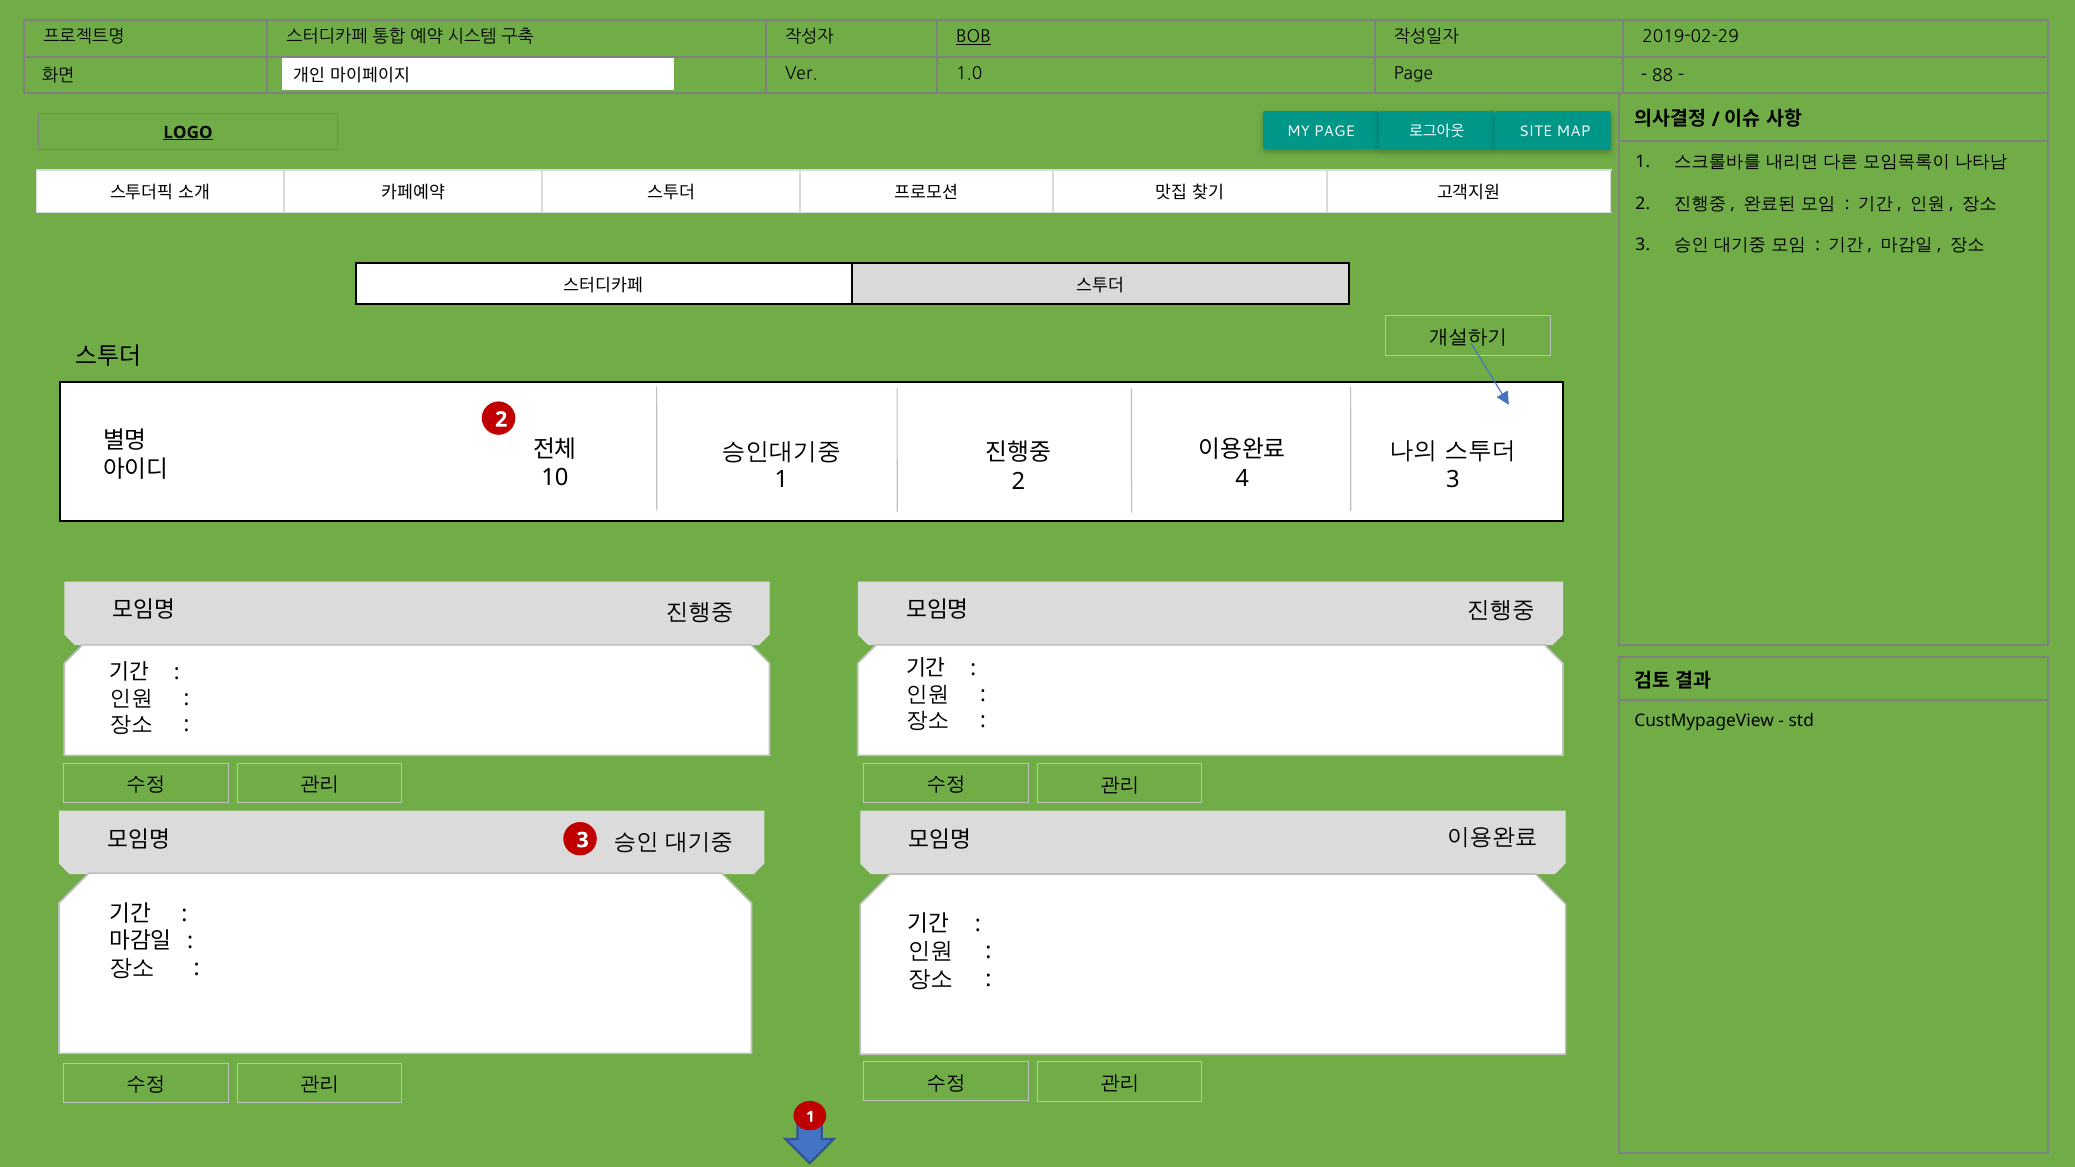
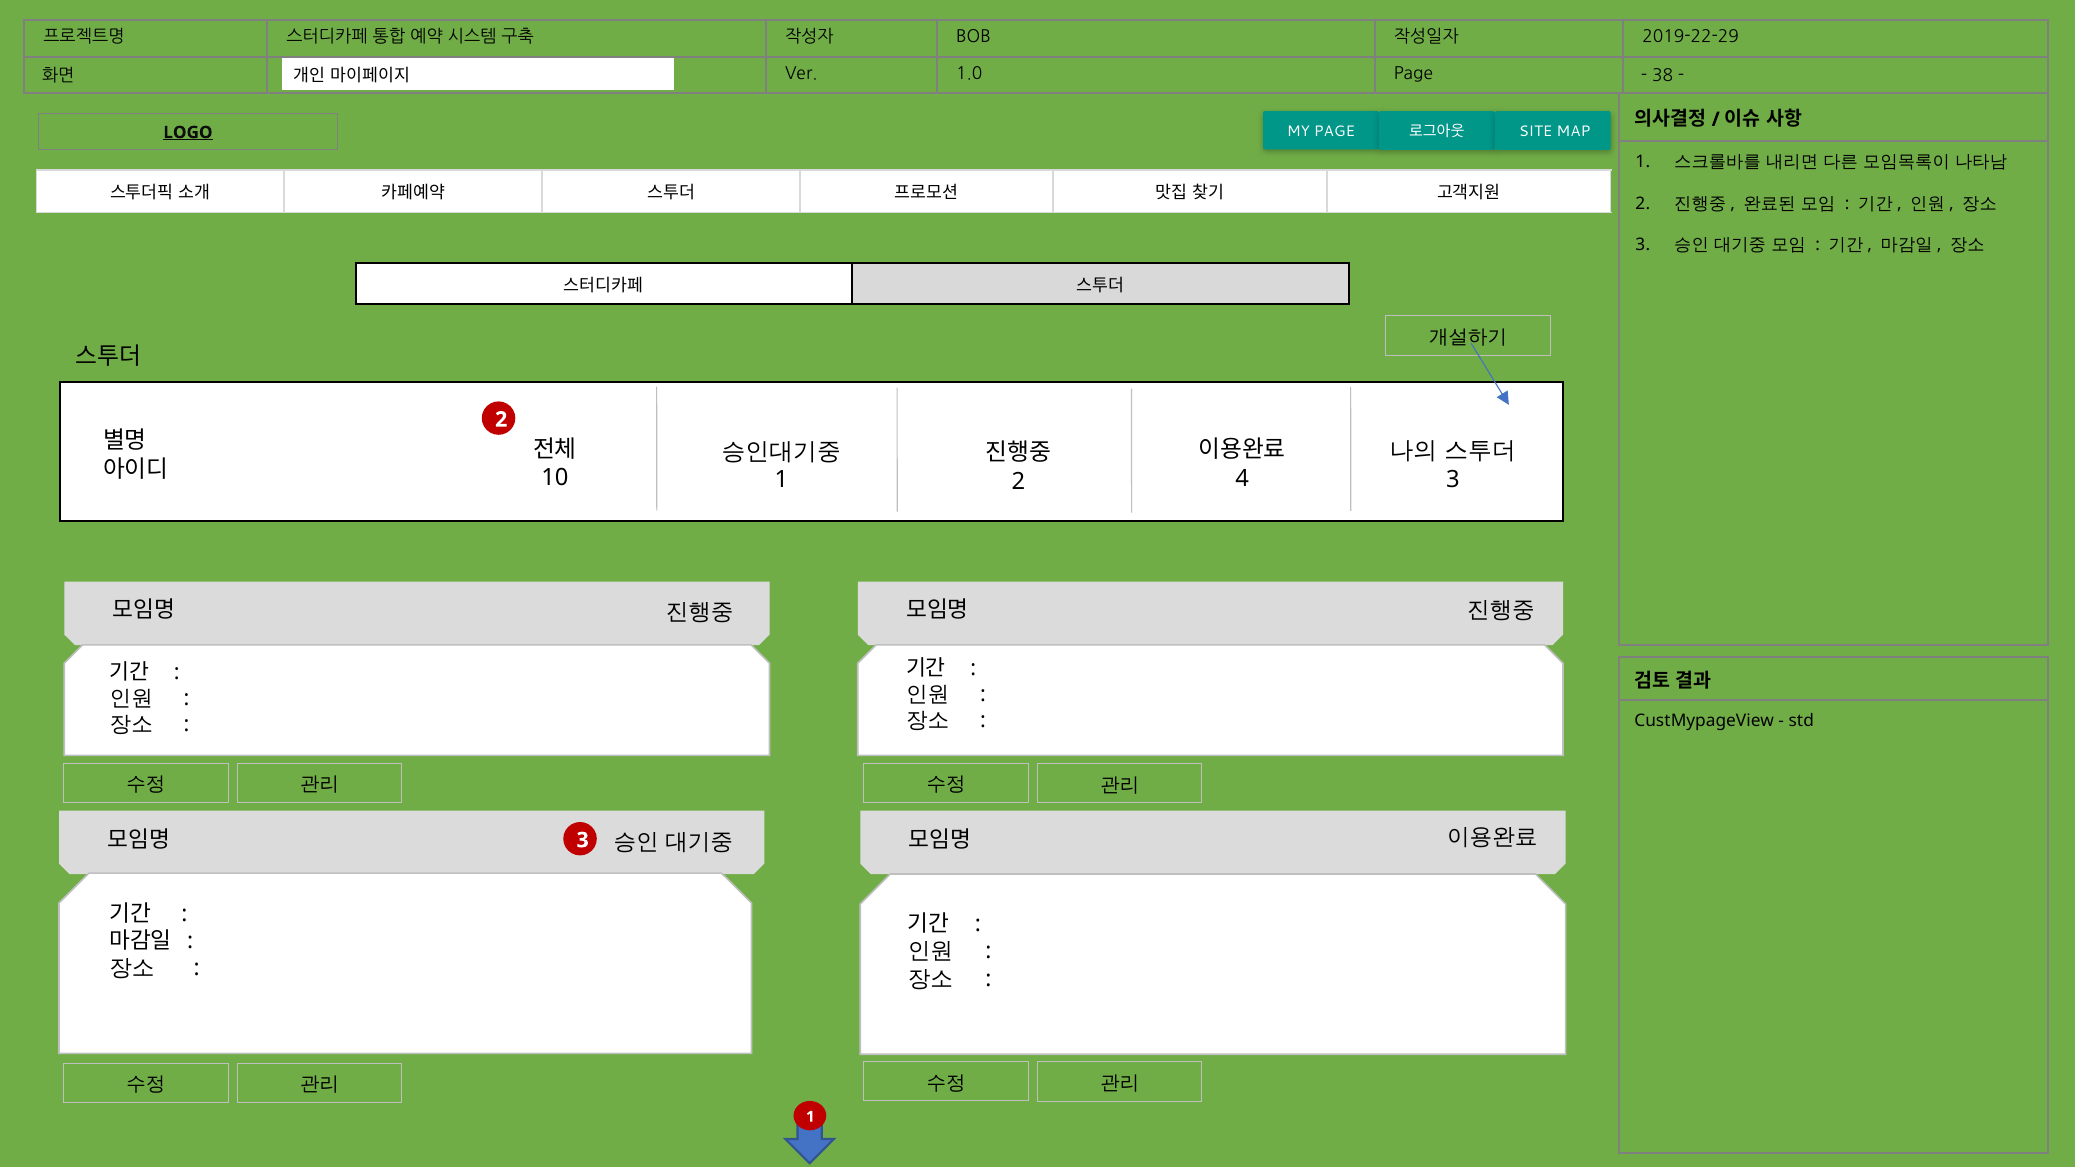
BOB underline: present -> none
2019-02-29: 2019-02-29 -> 2019-22-29
88: 88 -> 38
